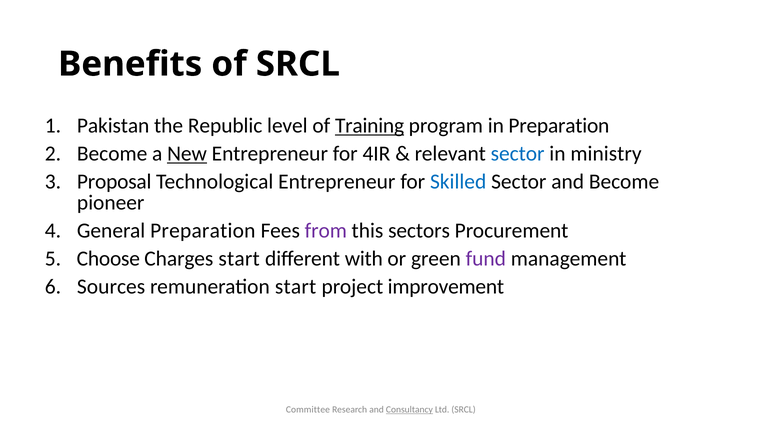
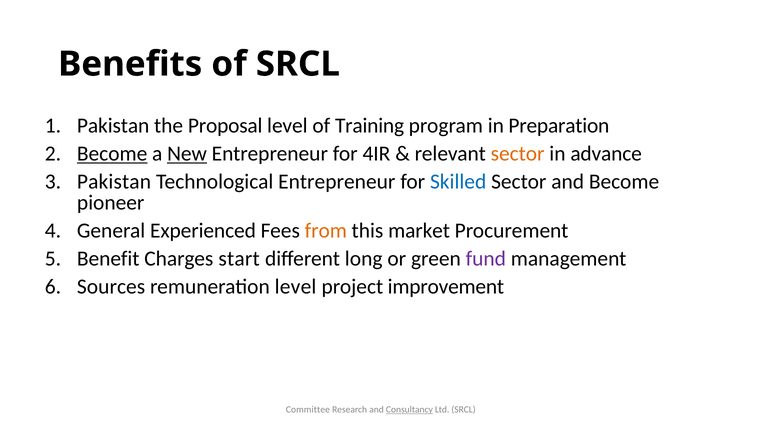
Republic: Republic -> Proposal
Training underline: present -> none
Become at (112, 154) underline: none -> present
sector at (518, 154) colour: blue -> orange
ministry: ministry -> advance
Proposal at (114, 182): Proposal -> Pakistan
General Preparation: Preparation -> Experienced
from colour: purple -> orange
sectors: sectors -> market
Choose: Choose -> Benefit
with: with -> long
remuneration start: start -> level
